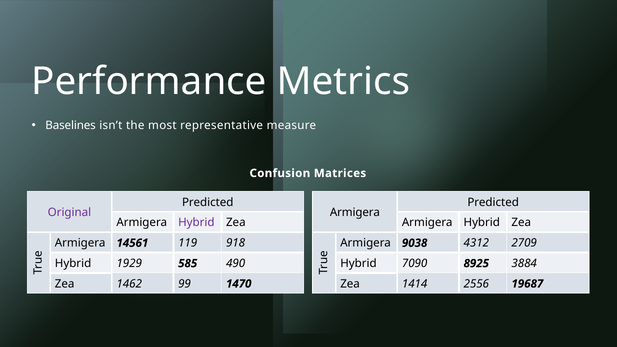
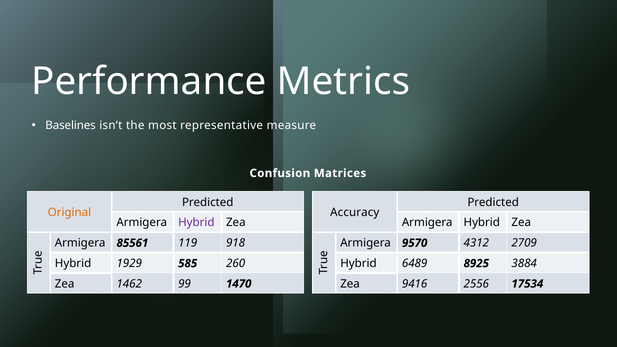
Original colour: purple -> orange
Armigera at (355, 213): Armigera -> Accuracy
14561: 14561 -> 85561
9038: 9038 -> 9570
490: 490 -> 260
7090: 7090 -> 6489
1414: 1414 -> 9416
19687: 19687 -> 17534
